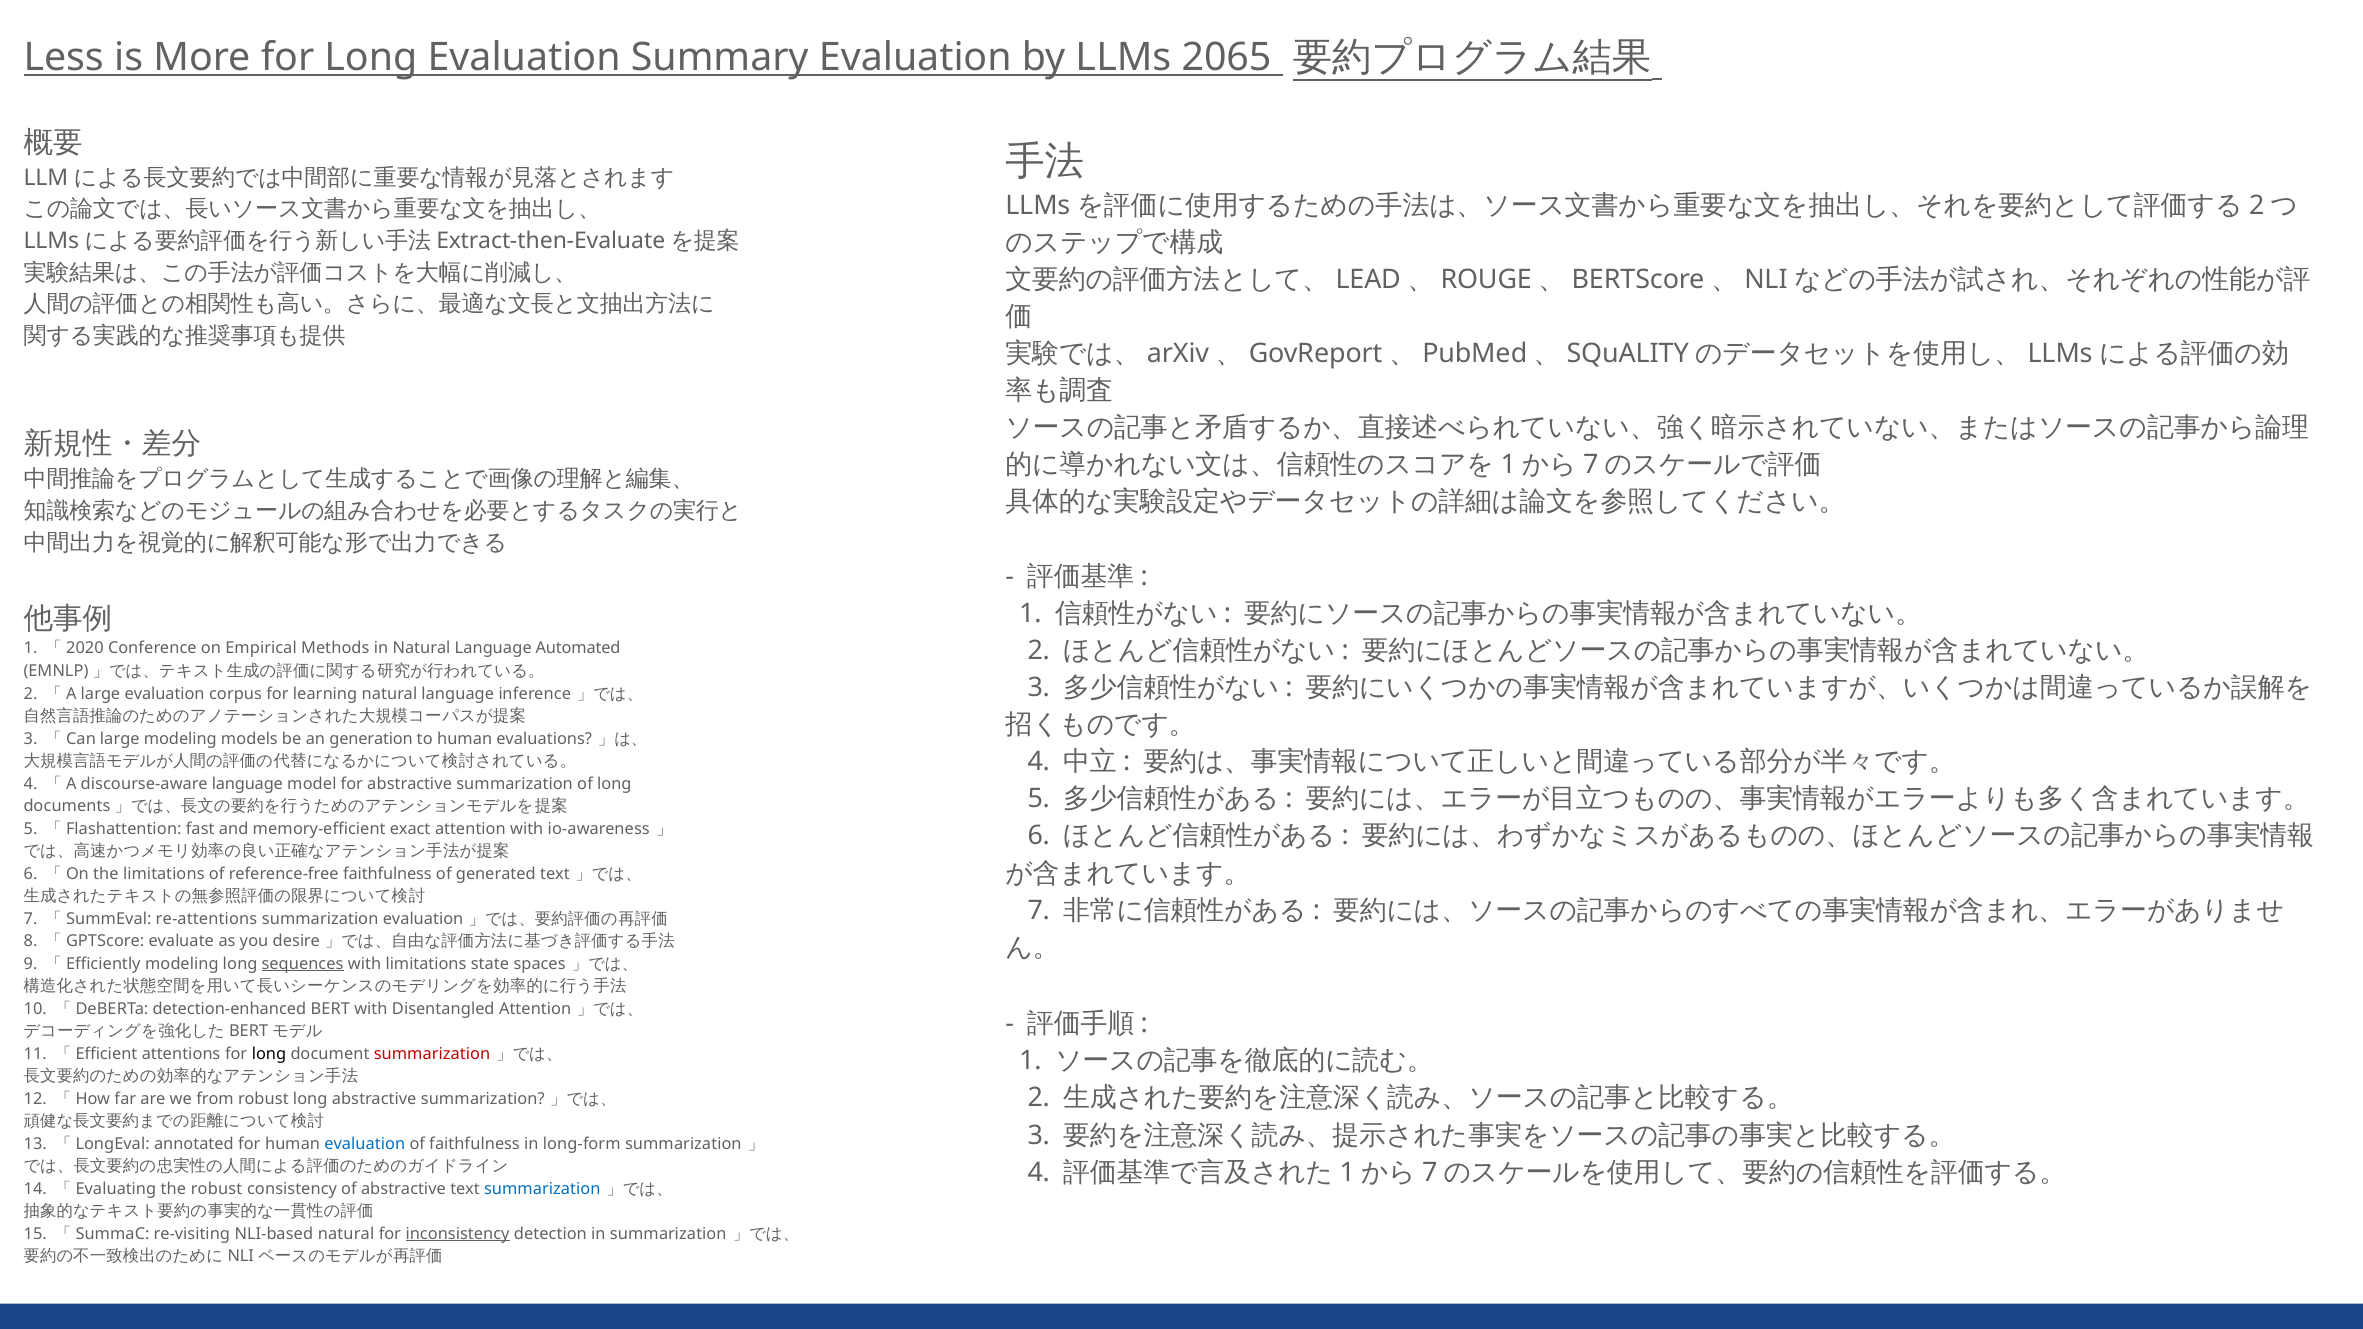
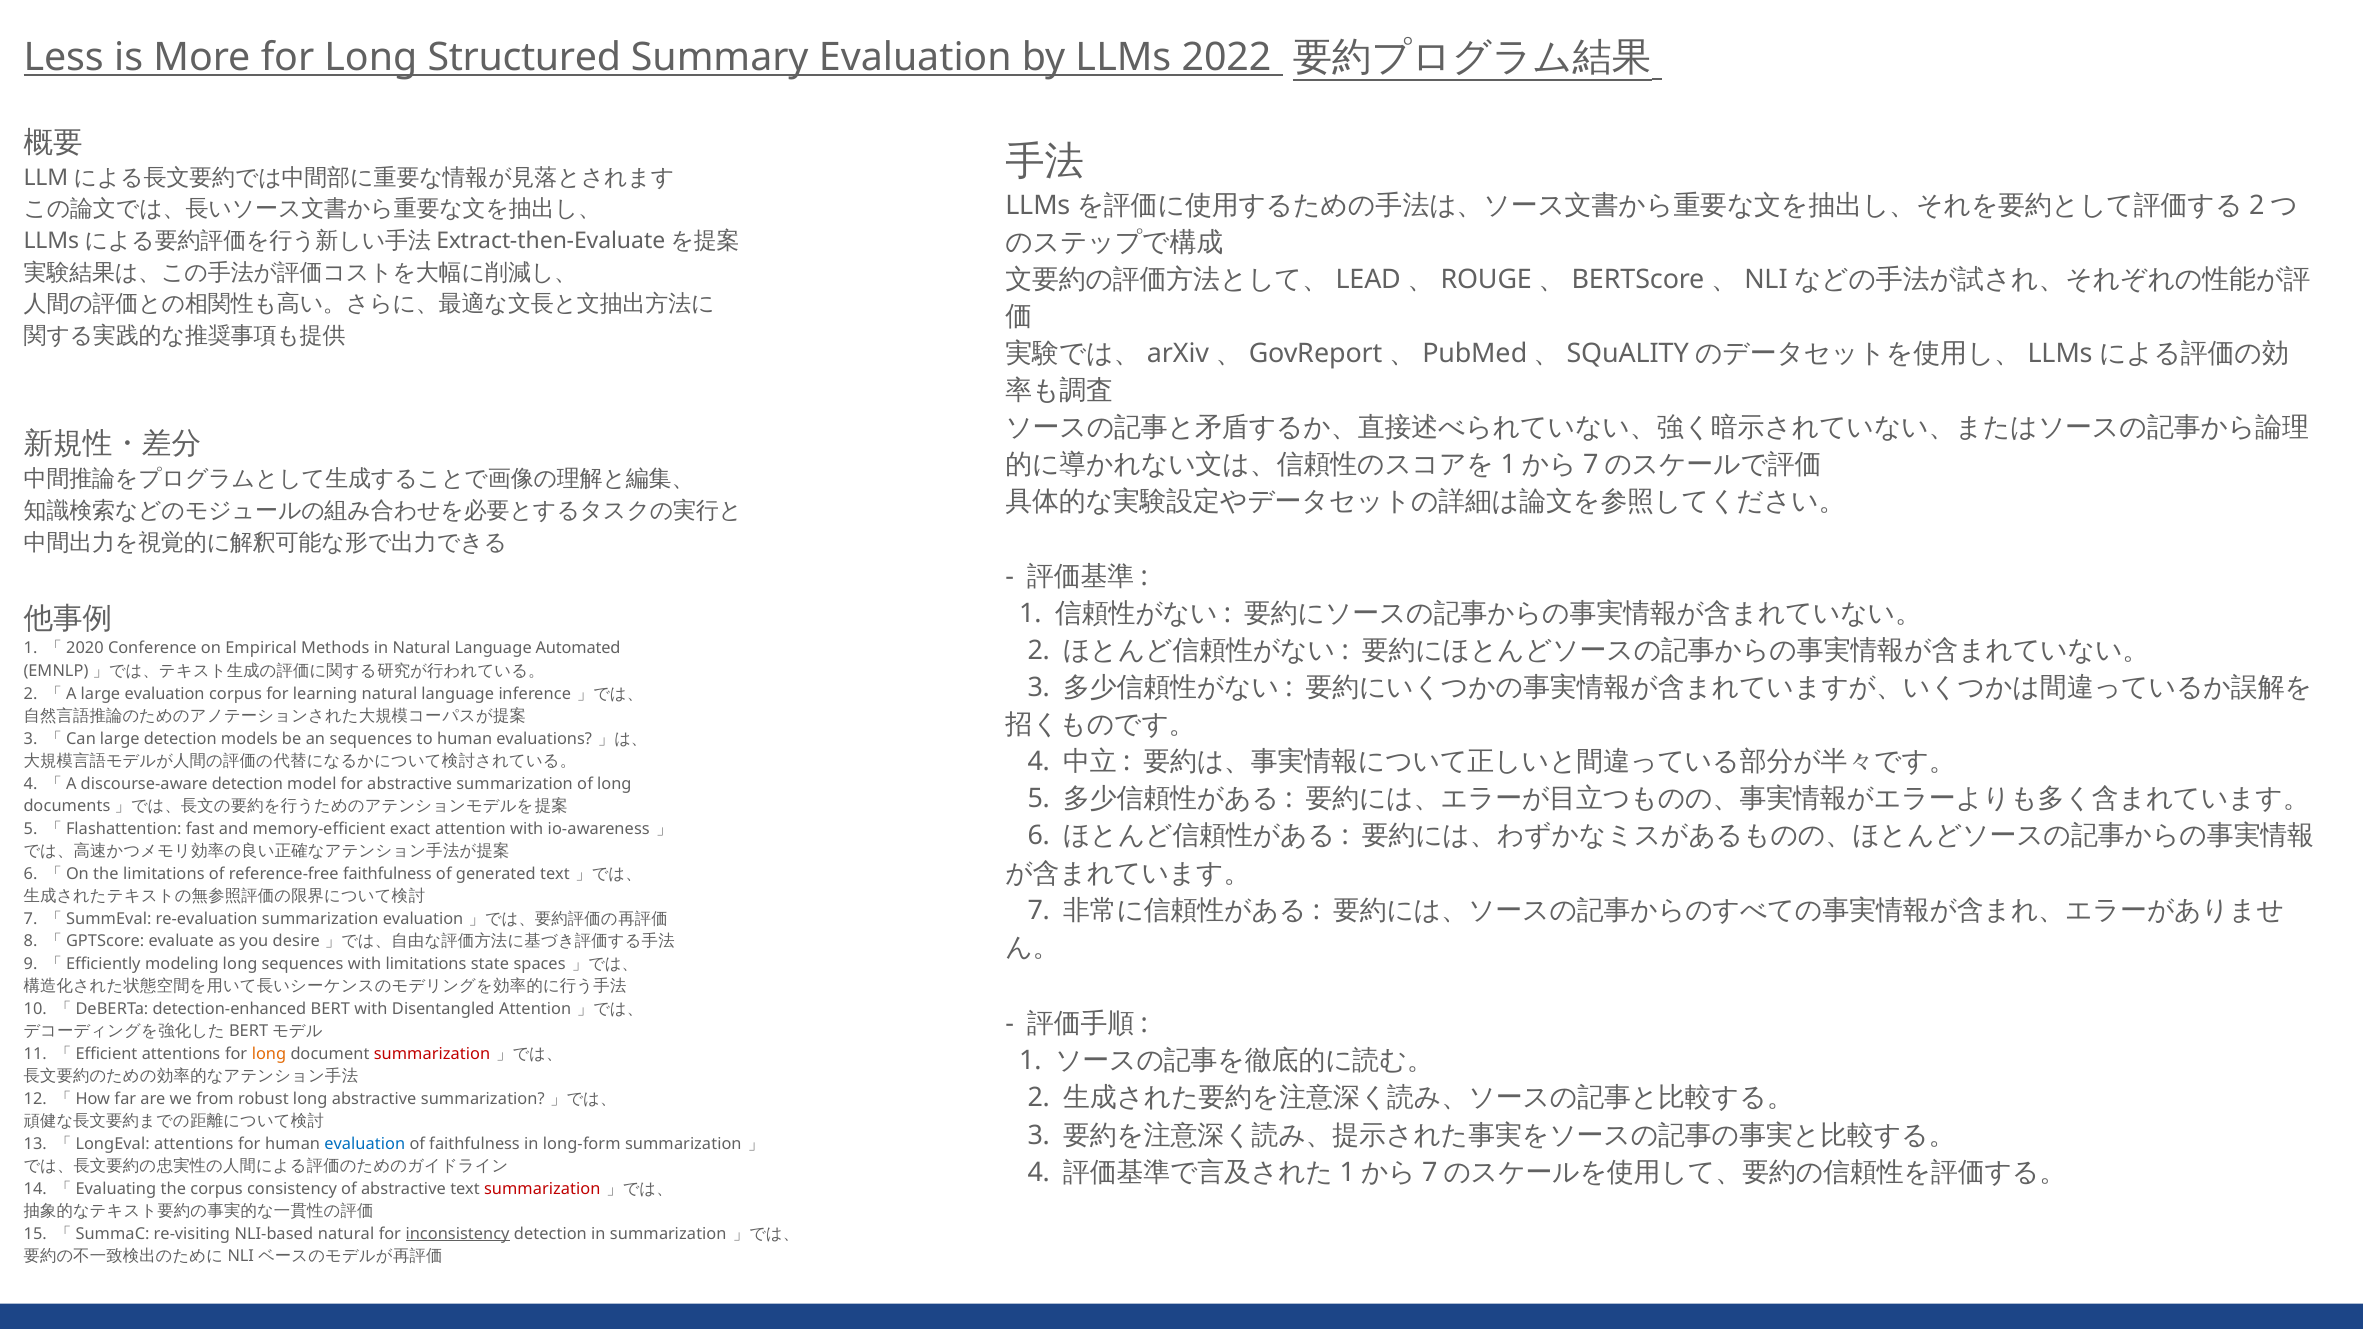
Long Evaluation: Evaluation -> Structured
2065: 2065 -> 2022
large modeling: modeling -> detection
an generation: generation -> sequences
discourse-aware language: language -> detection
re-attentions: re-attentions -> re-evaluation
sequences at (303, 964) underline: present -> none
long at (269, 1054) colour: black -> orange
「LongEval annotated: annotated -> attentions
the robust: robust -> corpus
summarization at (542, 1189) colour: blue -> red
